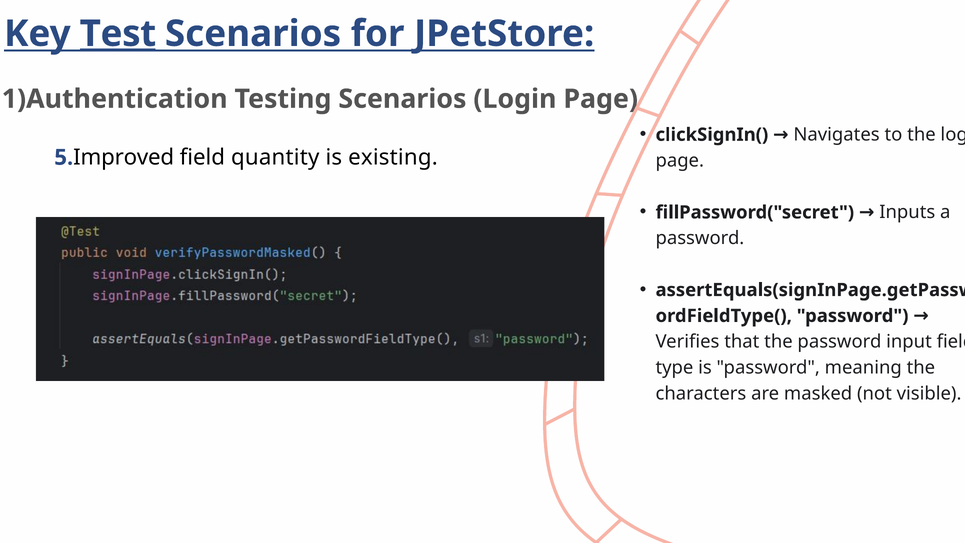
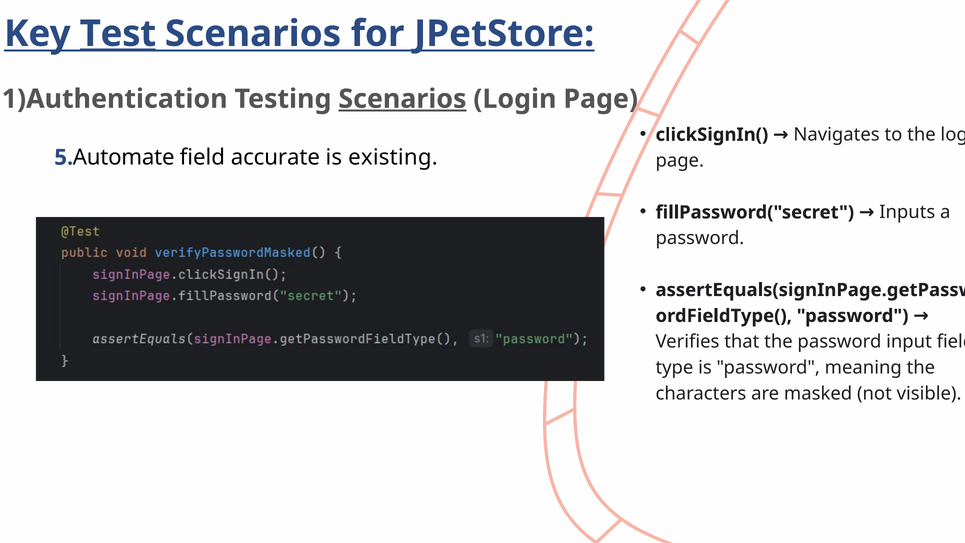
Scenarios at (402, 99) underline: none -> present
Improved: Improved -> Automate
quantity: quantity -> accurate
